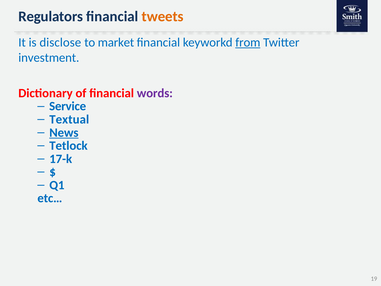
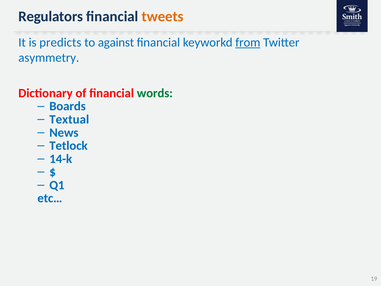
disclose: disclose -> predicts
market: market -> against
investment: investment -> asymmetry
words colour: purple -> green
Service: Service -> Boards
News underline: present -> none
17-k: 17-k -> 14-k
